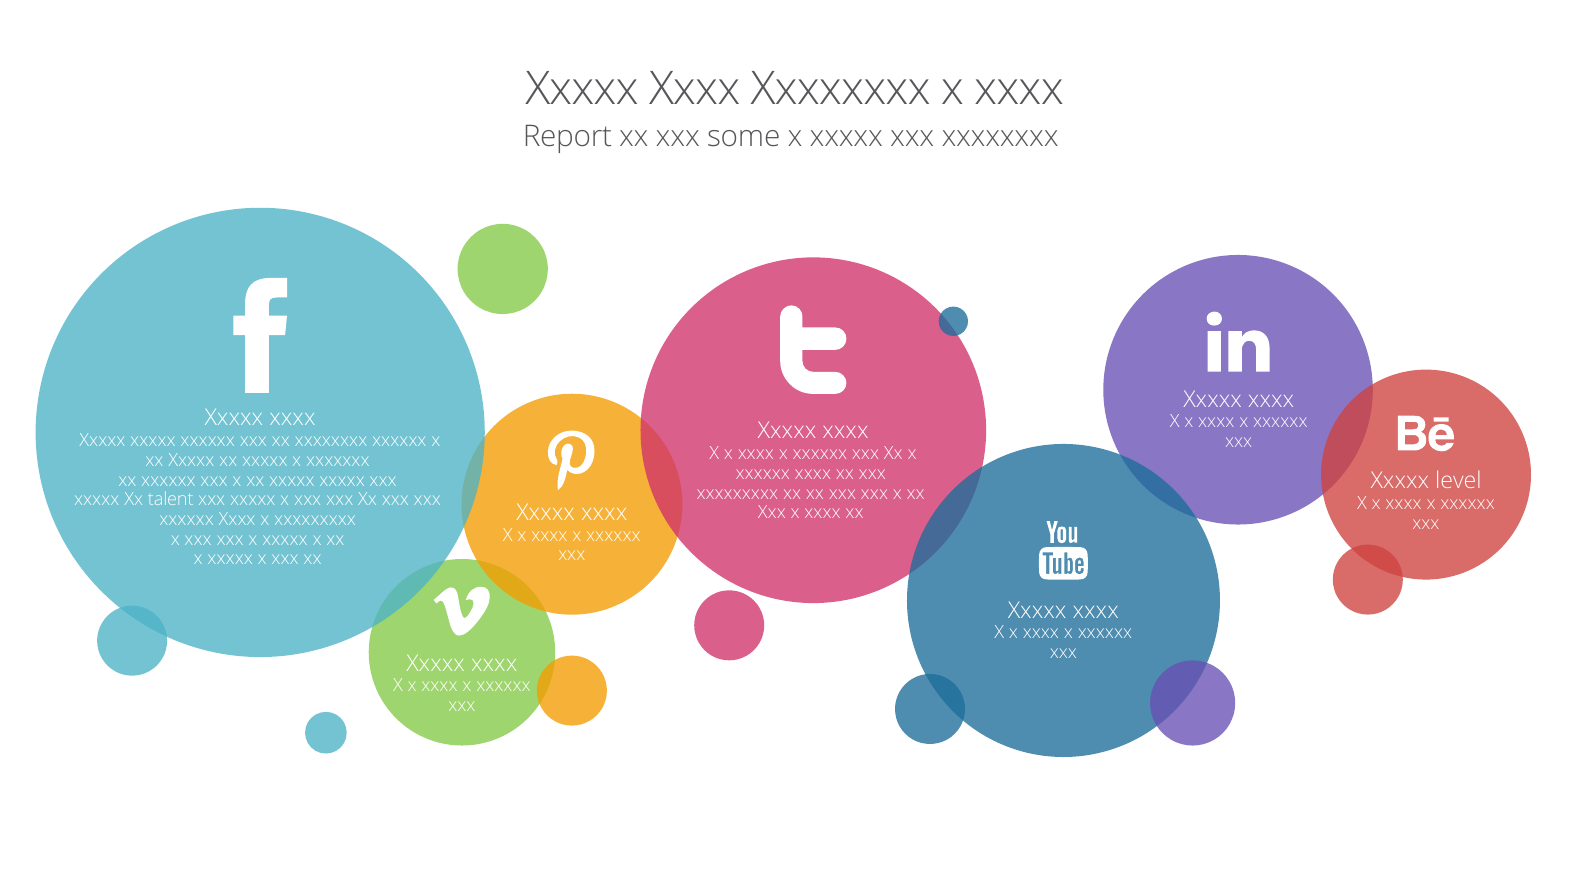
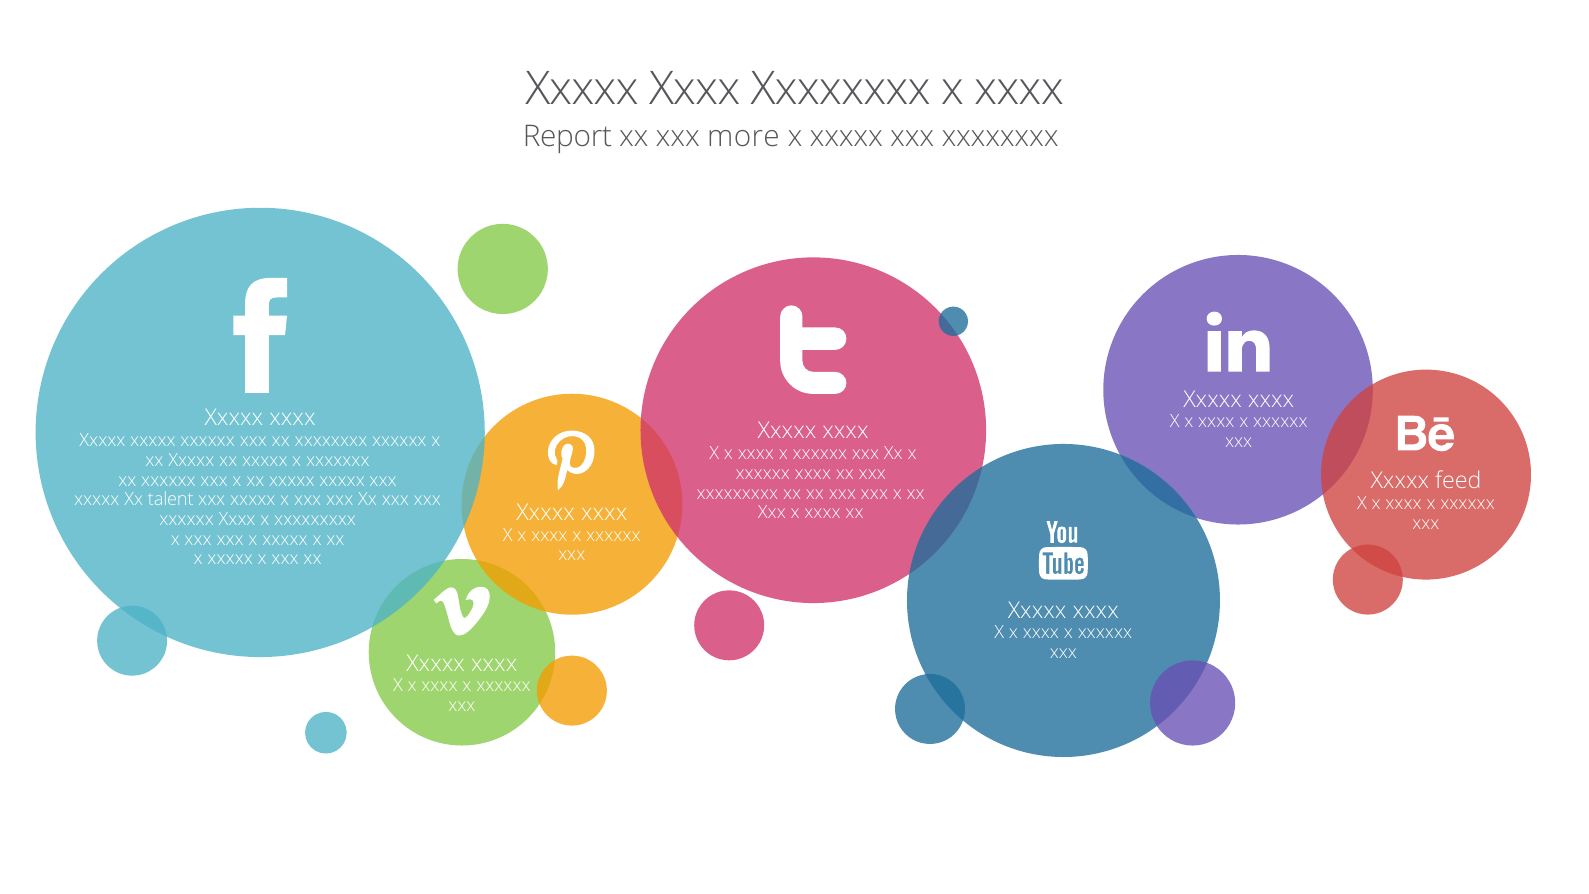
some: some -> more
level: level -> feed
